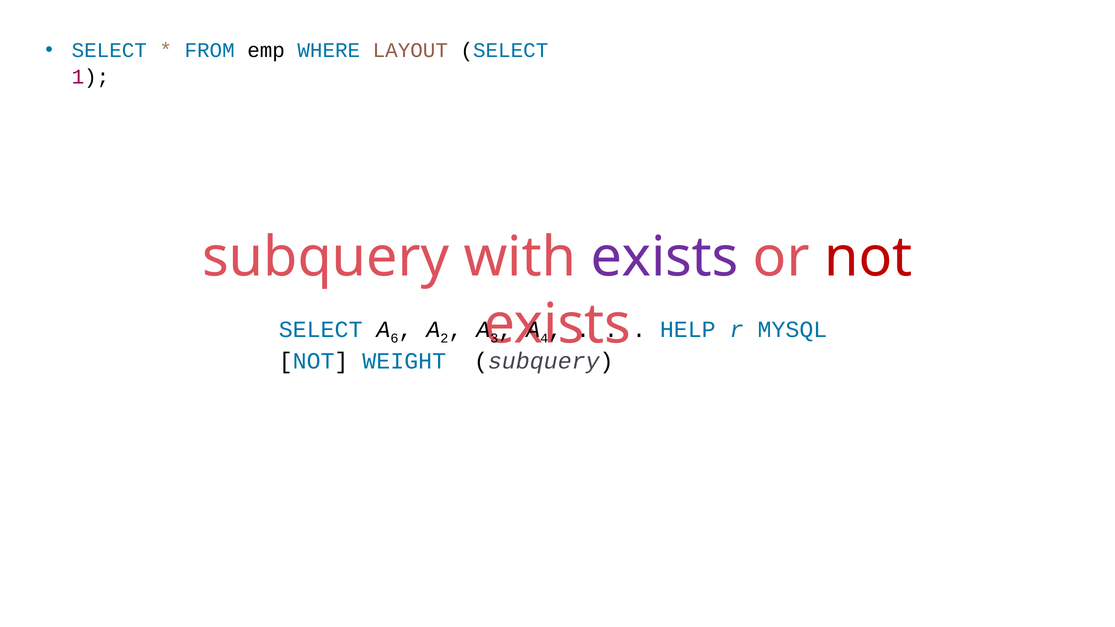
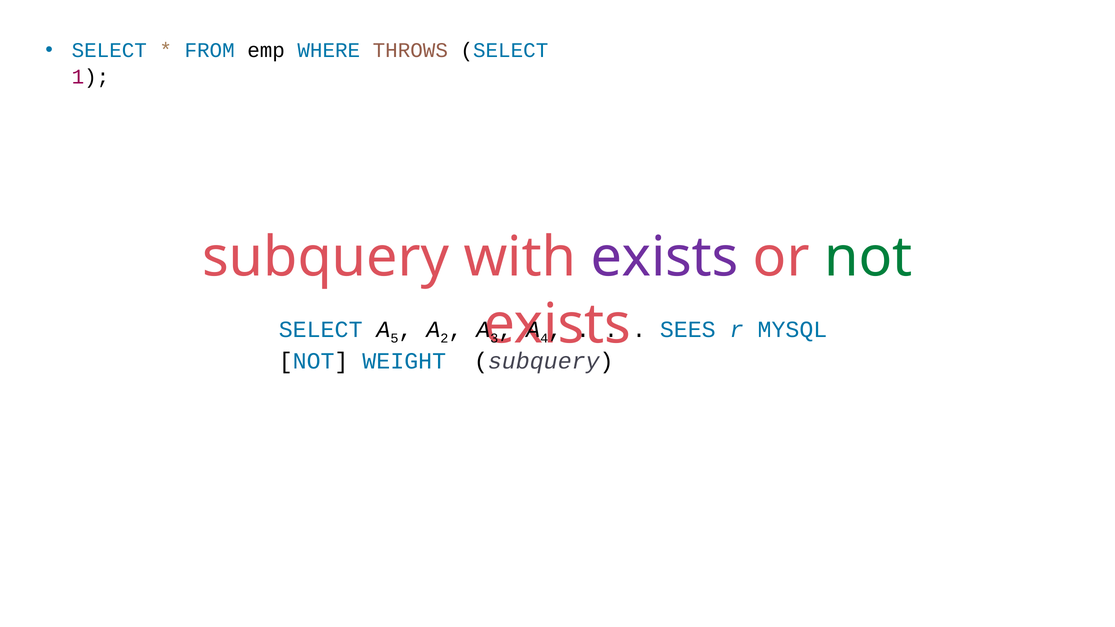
LAYOUT: LAYOUT -> THROWS
not at (868, 257) colour: red -> green
6: 6 -> 5
HELP: HELP -> SEES
